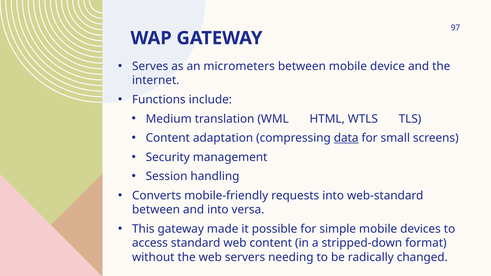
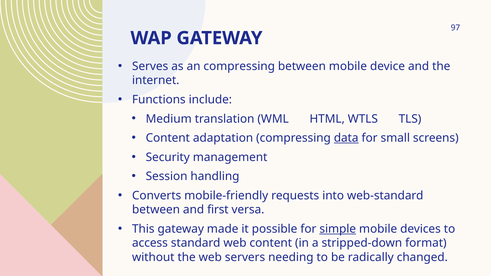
an micrometers: micrometers -> compressing
and into: into -> first
simple underline: none -> present
